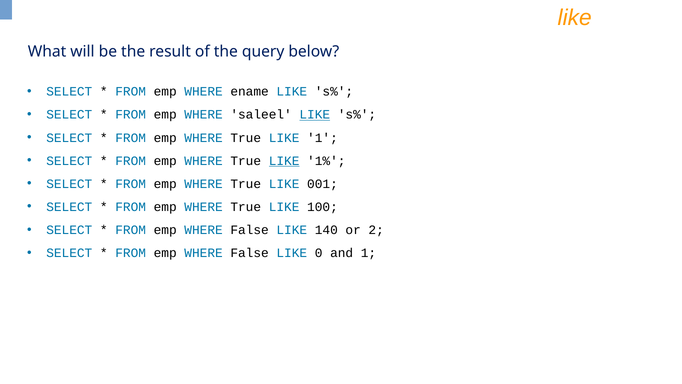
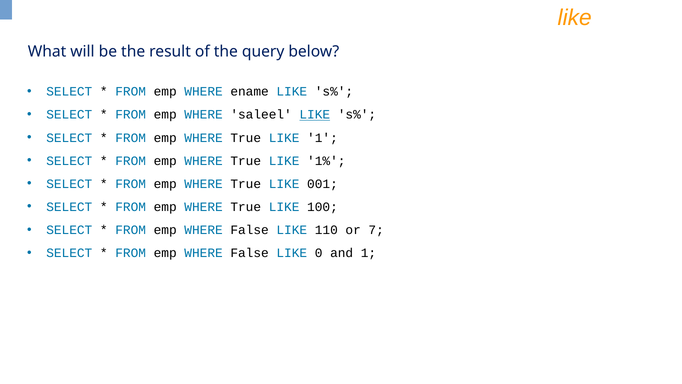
LIKE at (284, 161) underline: present -> none
140: 140 -> 110
2: 2 -> 7
